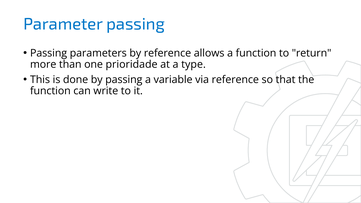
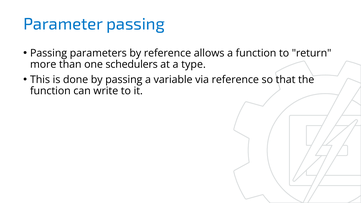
prioridade: prioridade -> schedulers
